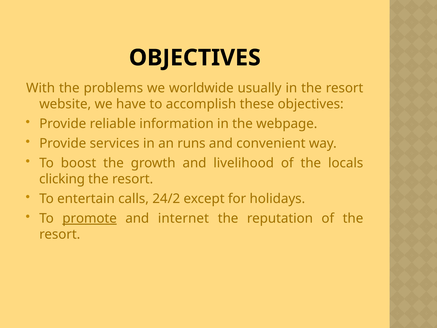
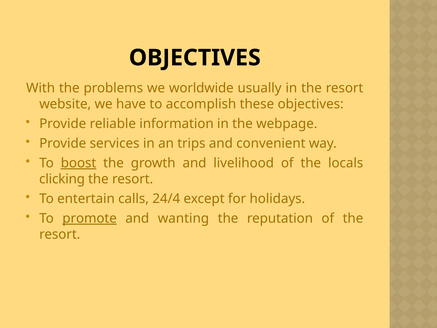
runs: runs -> trips
boost underline: none -> present
24/2: 24/2 -> 24/4
internet: internet -> wanting
